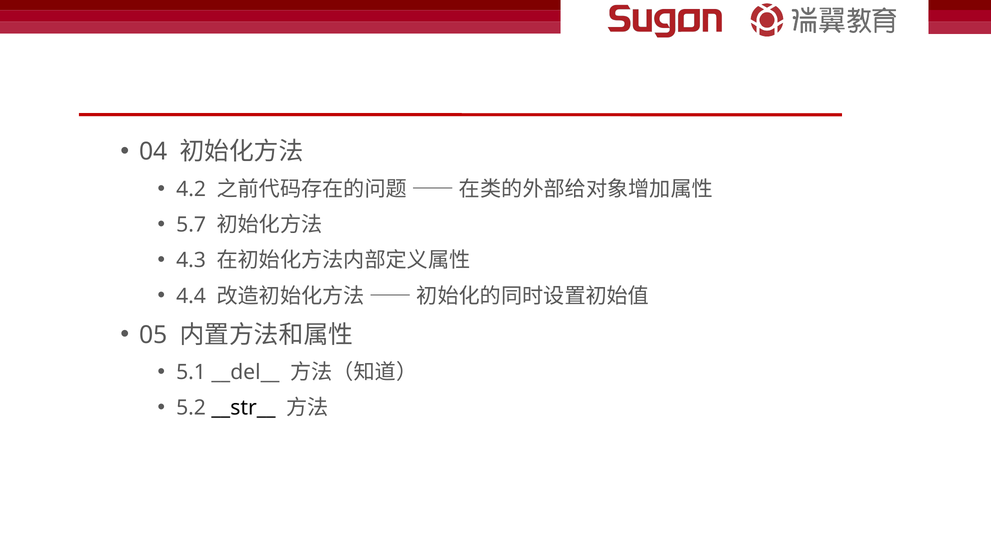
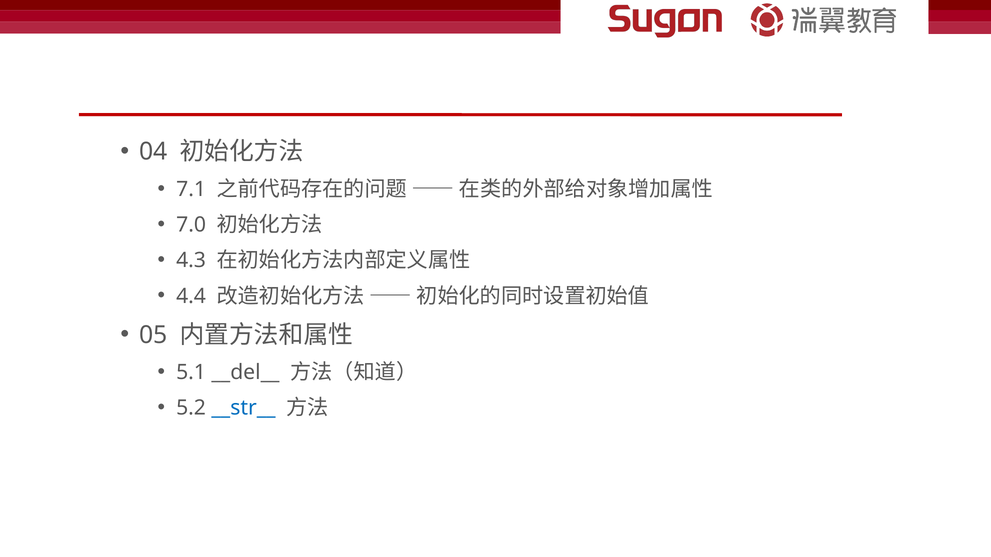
4.2: 4.2 -> 7.1
5.7: 5.7 -> 7.0
__str__ colour: black -> blue
